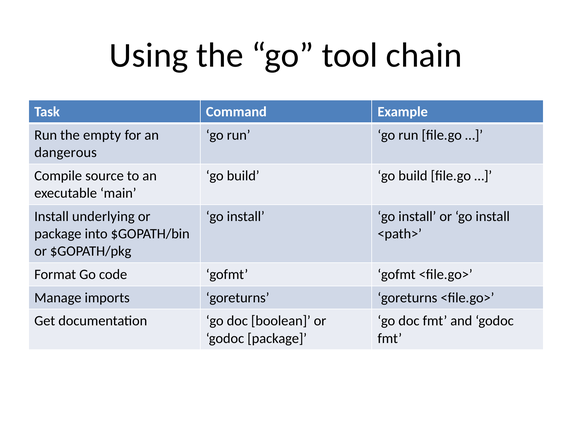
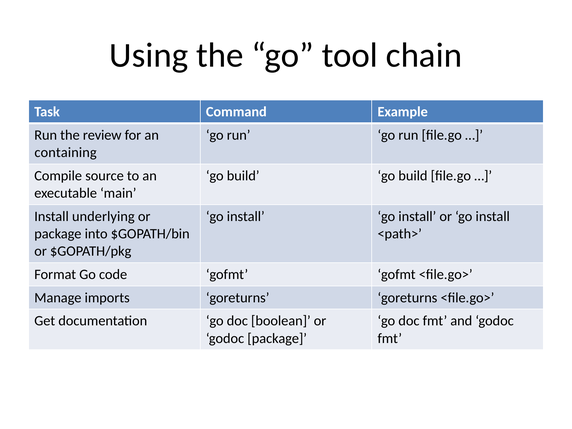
empty: empty -> review
dangerous: dangerous -> containing
